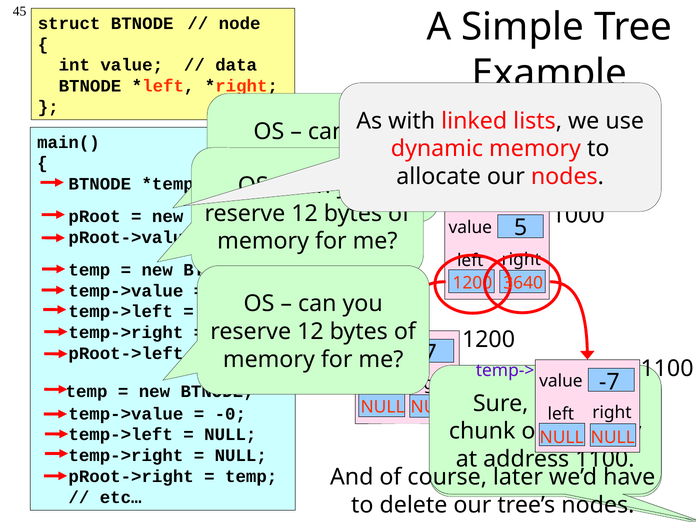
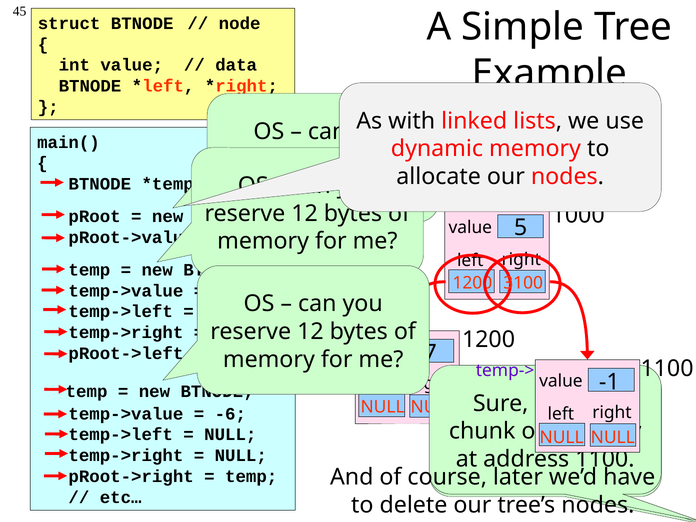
3640: 3640 -> 3100
-7: -7 -> -1
-0: -0 -> -6
